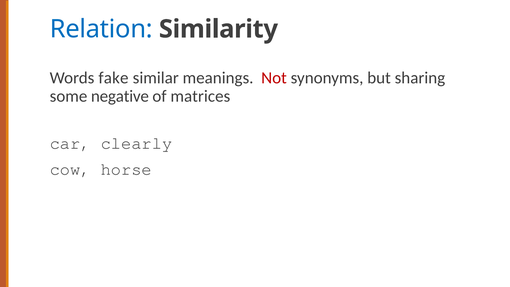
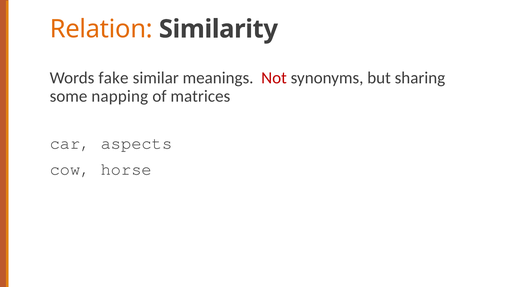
Relation colour: blue -> orange
negative: negative -> napping
clearly: clearly -> aspects
